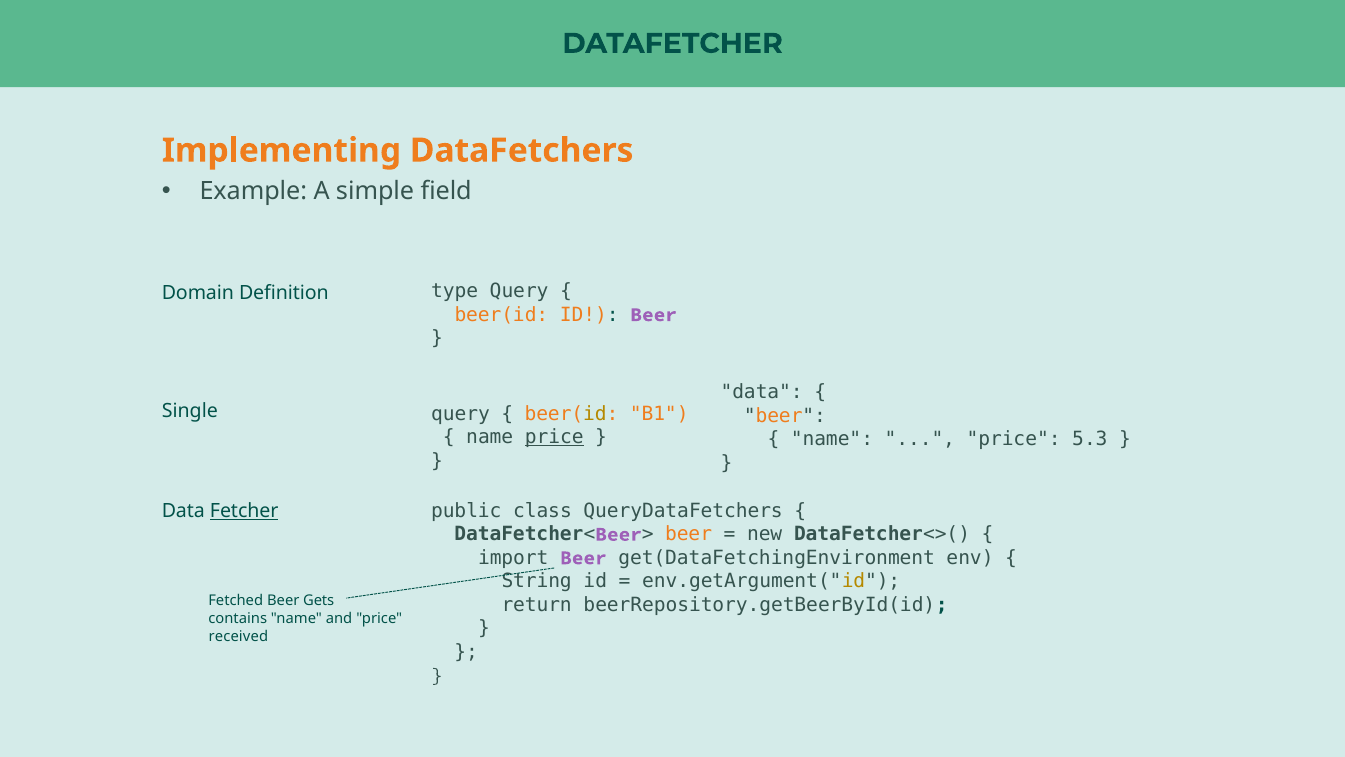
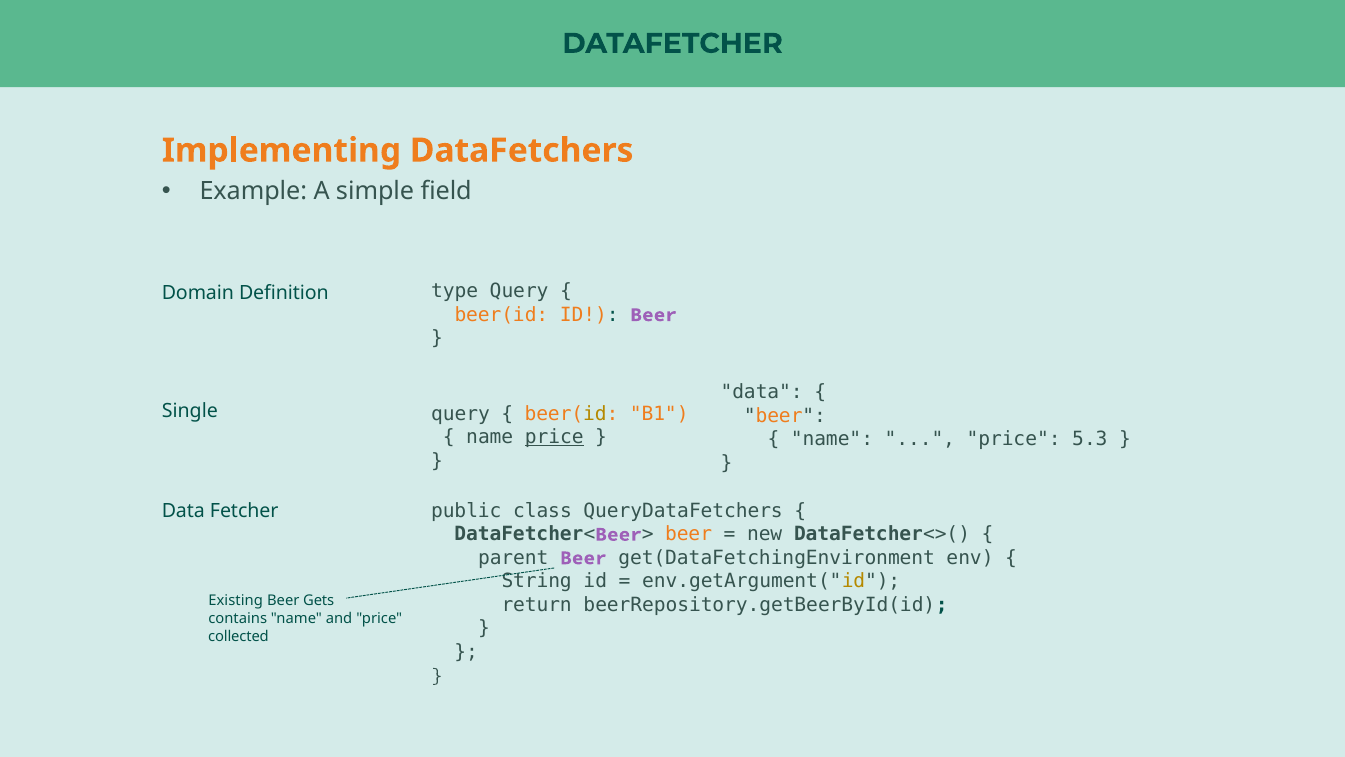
Fetcher underline: present -> none
import: import -> parent
Fetched: Fetched -> Existing
received: received -> collected
